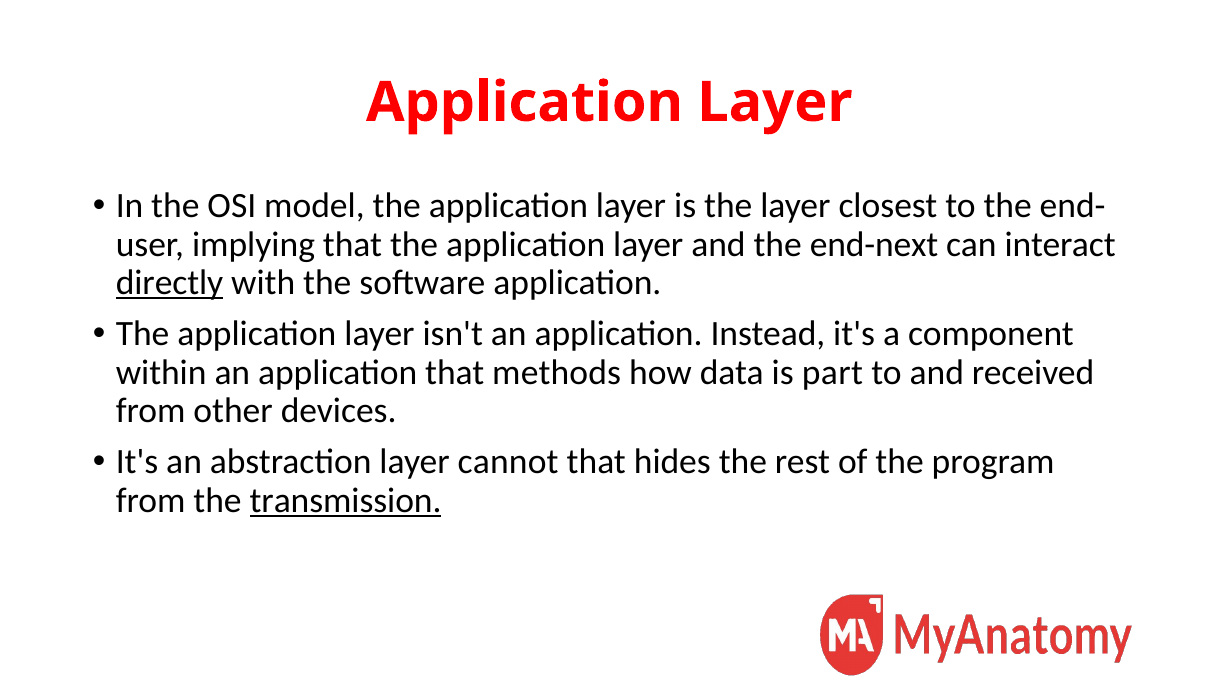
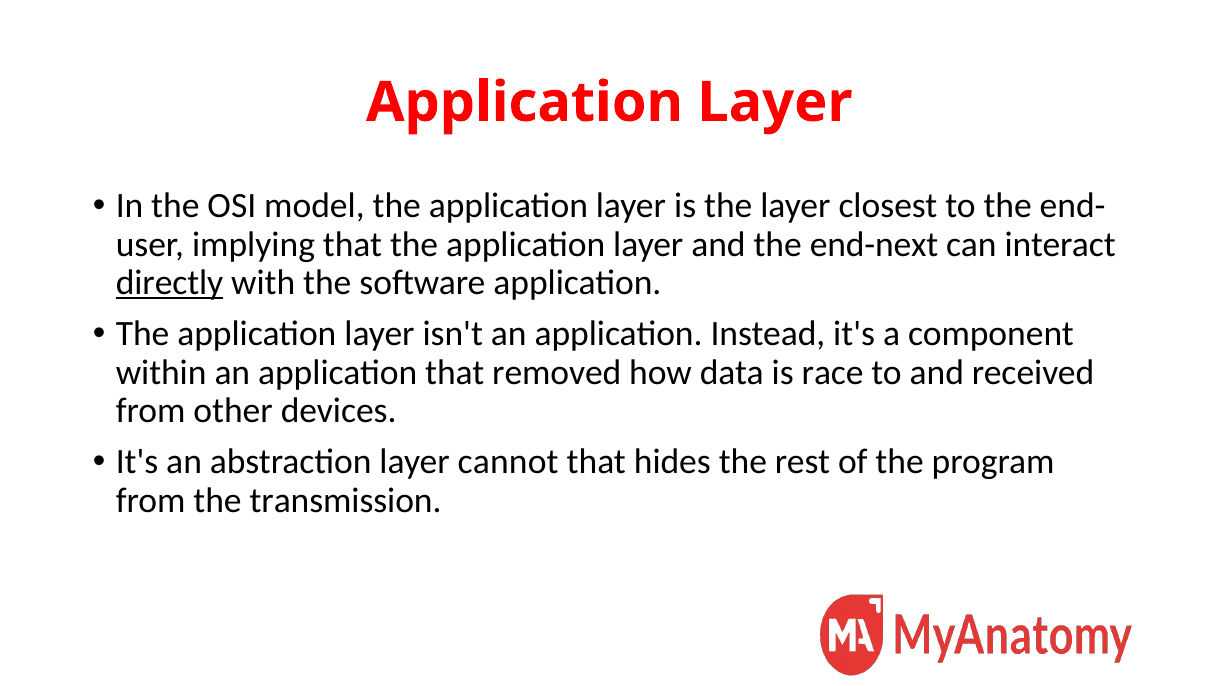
methods: methods -> removed
part: part -> race
transmission underline: present -> none
